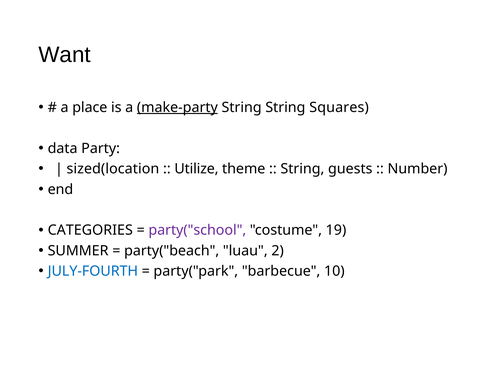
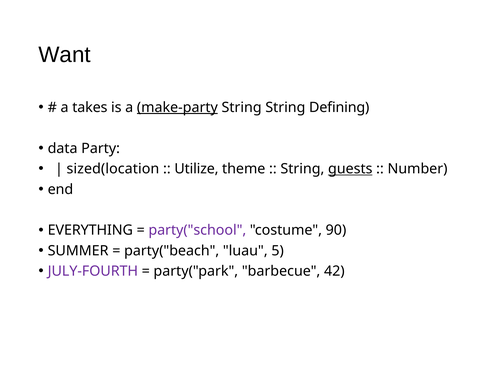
place: place -> takes
Squares: Squares -> Defining
guests underline: none -> present
CATEGORIES: CATEGORIES -> EVERYTHING
19: 19 -> 90
2: 2 -> 5
JULY-FOURTH colour: blue -> purple
10: 10 -> 42
